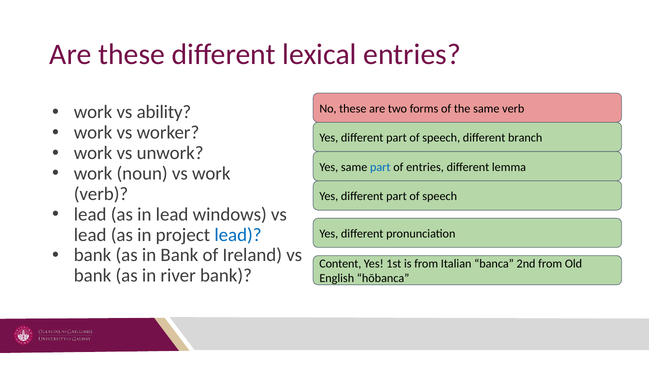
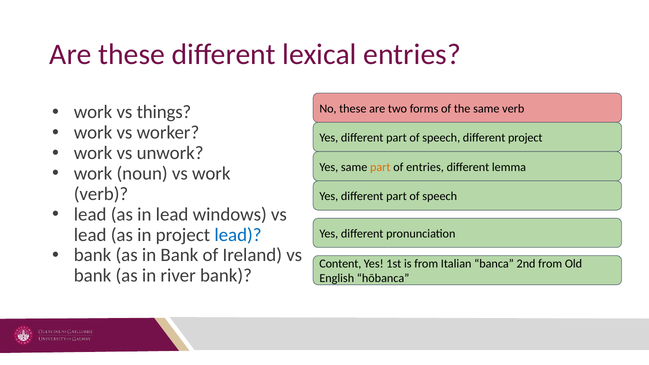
ability: ability -> things
different branch: branch -> project
part at (380, 167) colour: blue -> orange
